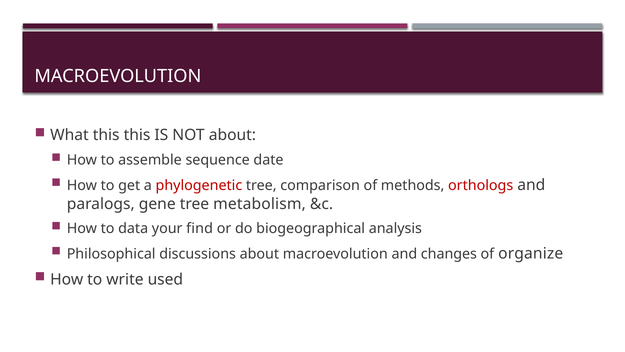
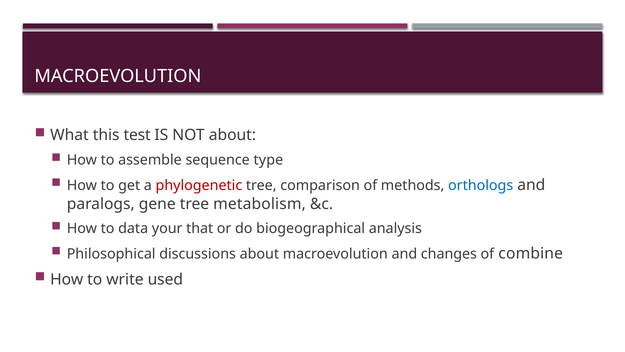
this this: this -> test
date: date -> type
orthologs colour: red -> blue
find: find -> that
organize: organize -> combine
